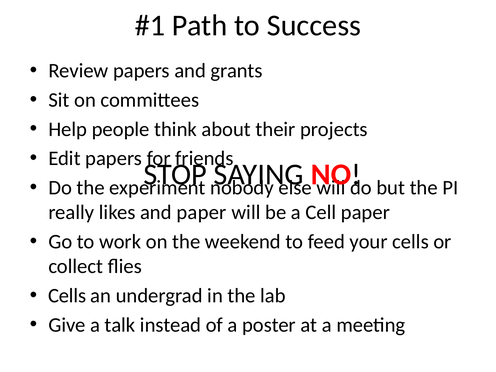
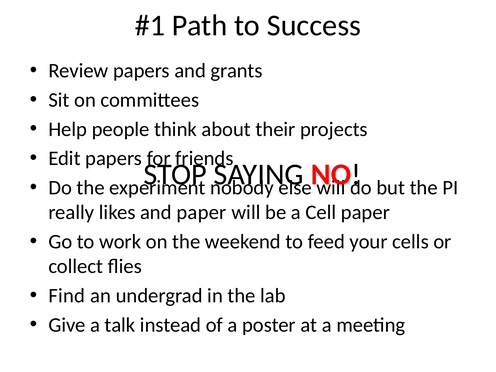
Cells at (67, 296): Cells -> Find
